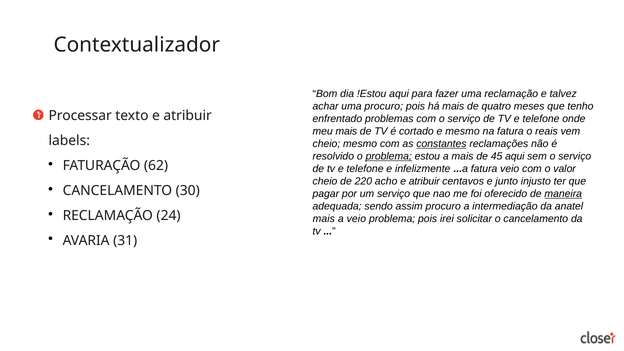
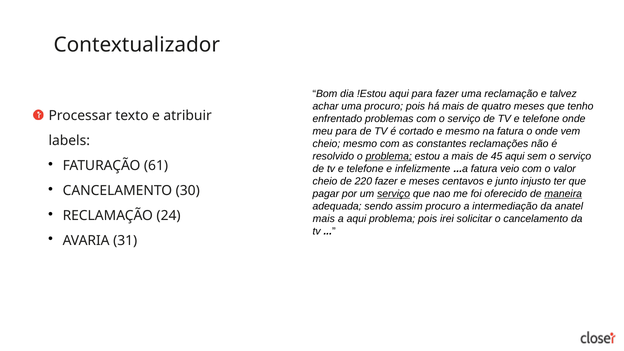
meu mais: mais -> para
o reais: reais -> onde
constantes underline: present -> none
62: 62 -> 61
220 acho: acho -> fazer
atribuir at (424, 181): atribuir -> meses
serviço at (394, 194) underline: none -> present
a veio: veio -> aqui
